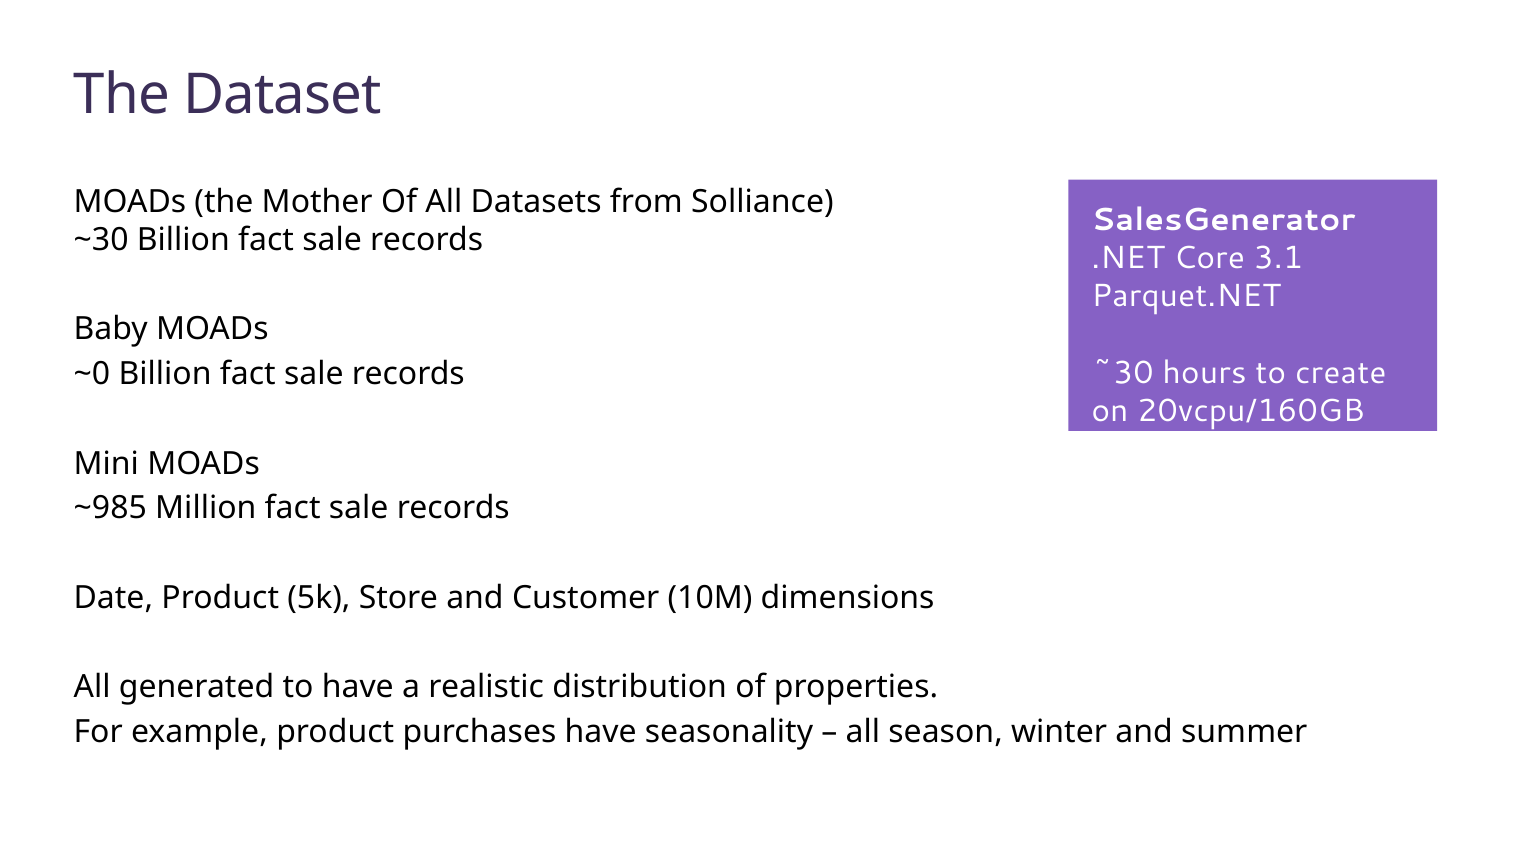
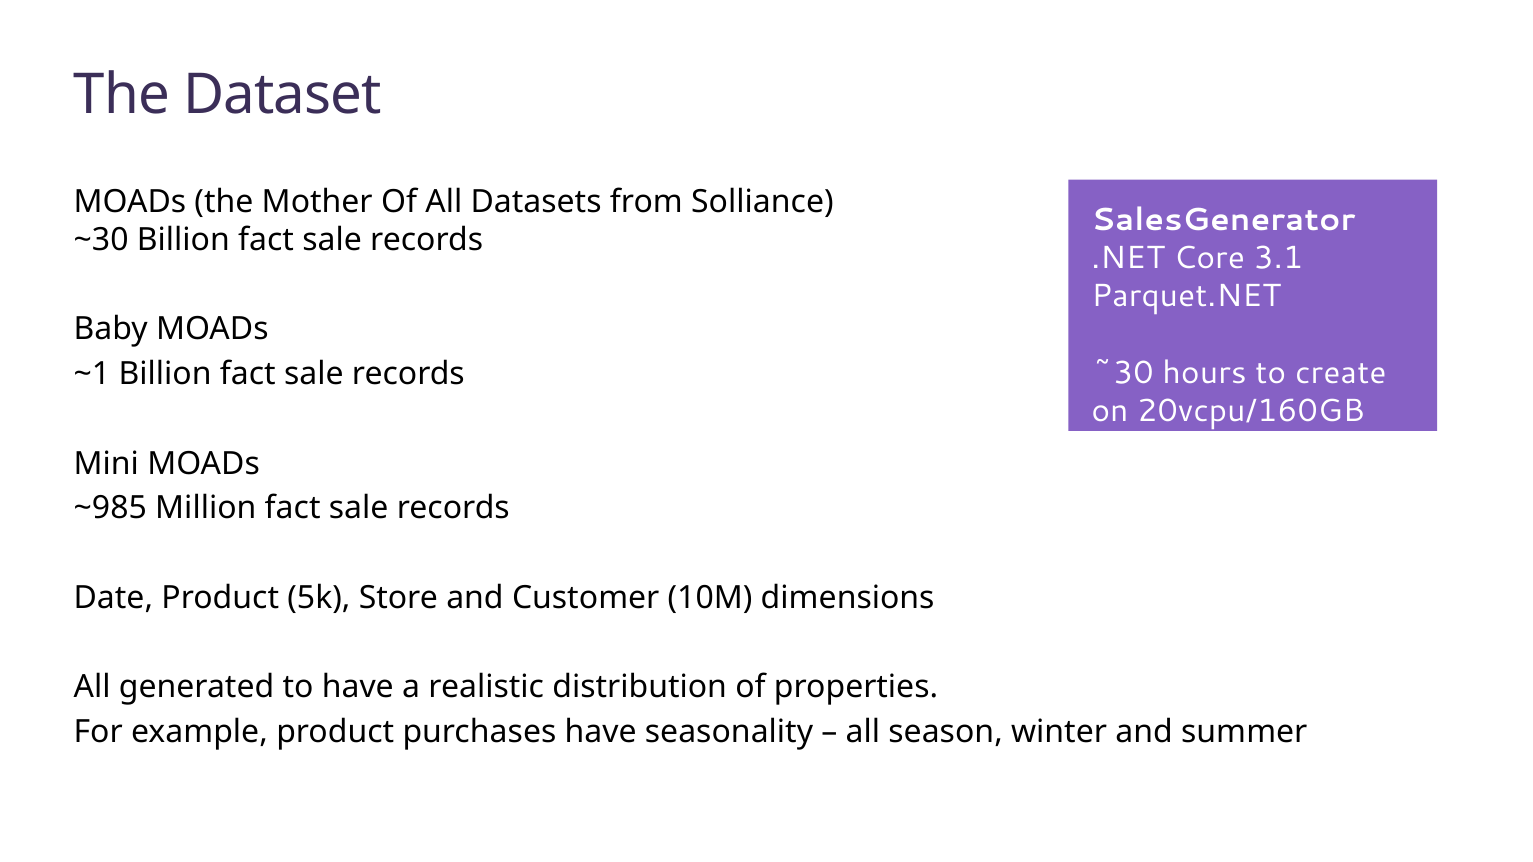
~0: ~0 -> ~1
